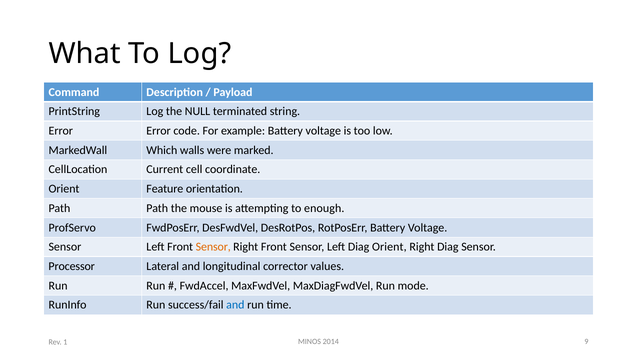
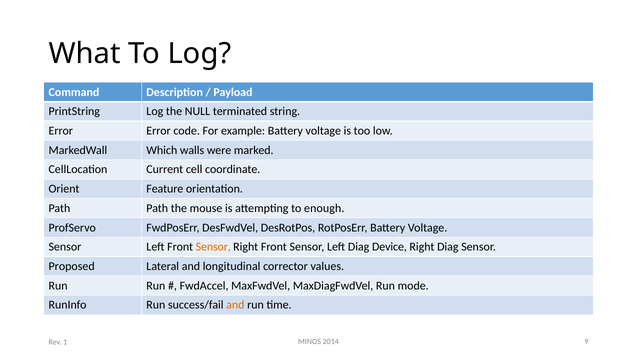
Diag Orient: Orient -> Device
Processor: Processor -> Proposed
and at (235, 305) colour: blue -> orange
